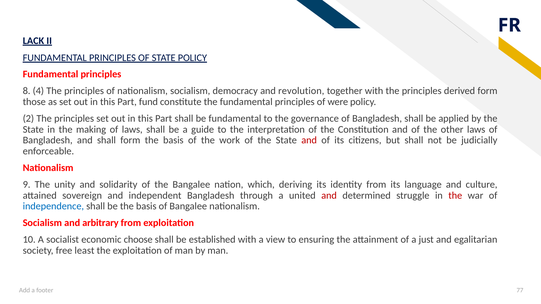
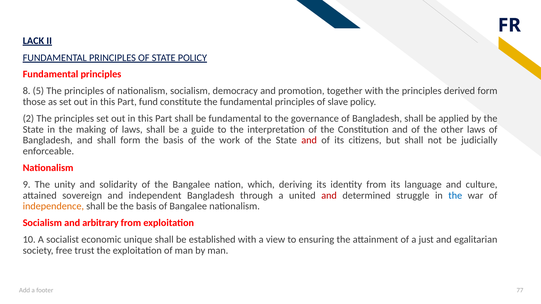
4: 4 -> 5
revolution: revolution -> promotion
were: were -> slave
the at (455, 196) colour: red -> blue
independence colour: blue -> orange
choose: choose -> unique
least: least -> trust
